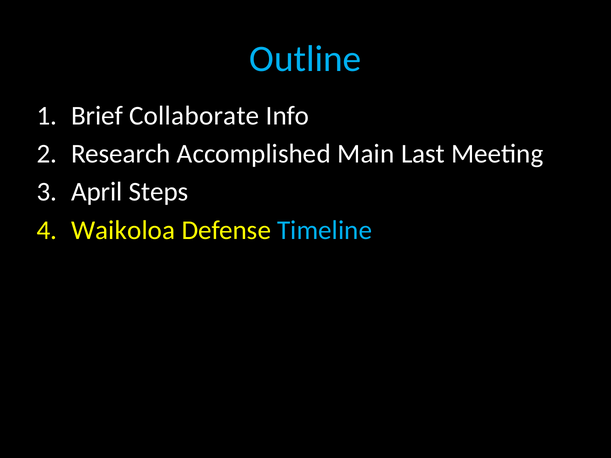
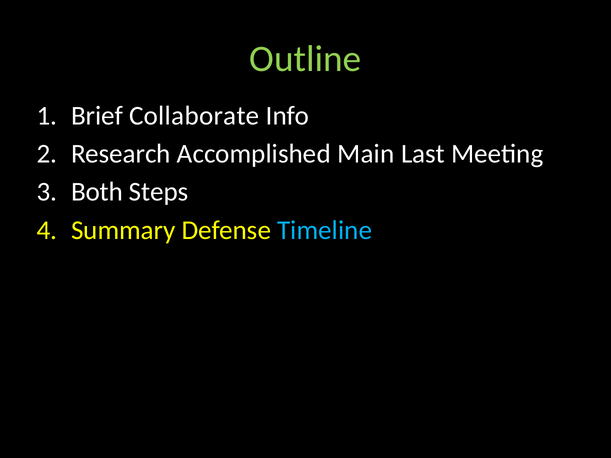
Outline colour: light blue -> light green
April: April -> Both
Waikoloa: Waikoloa -> Summary
